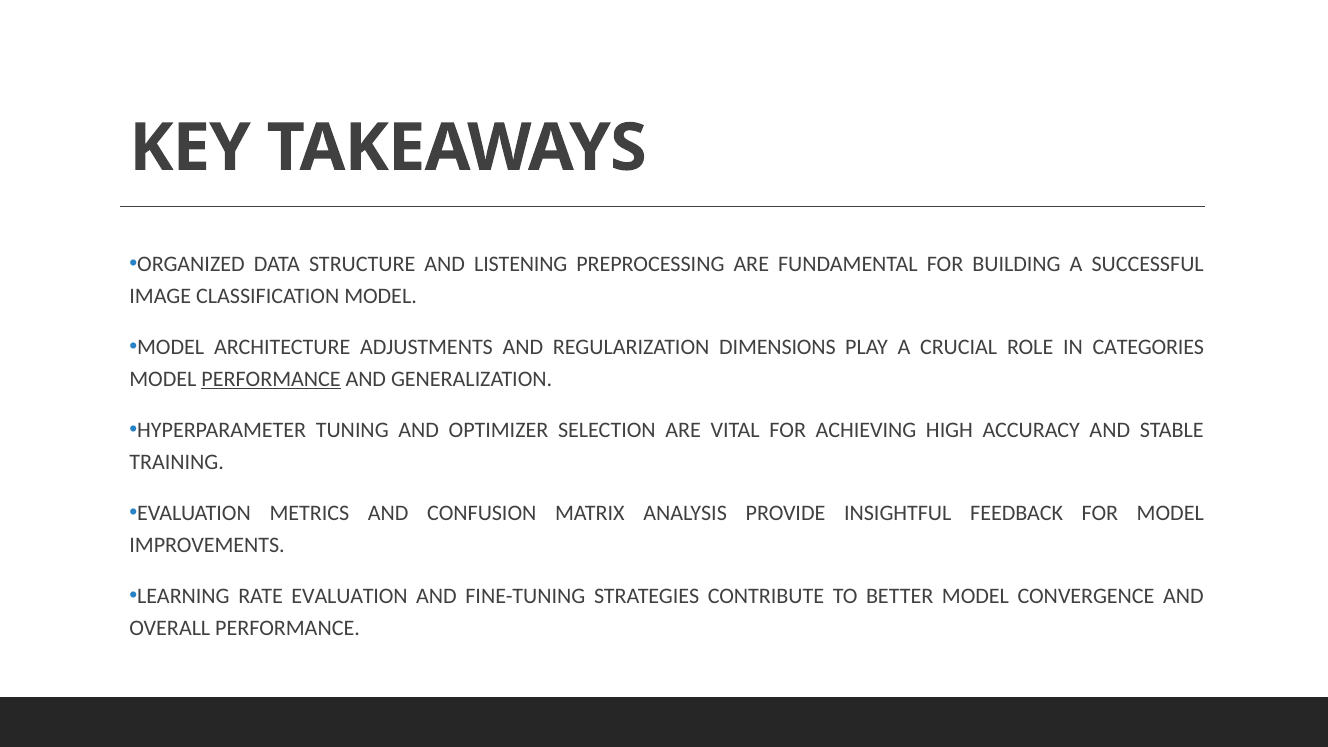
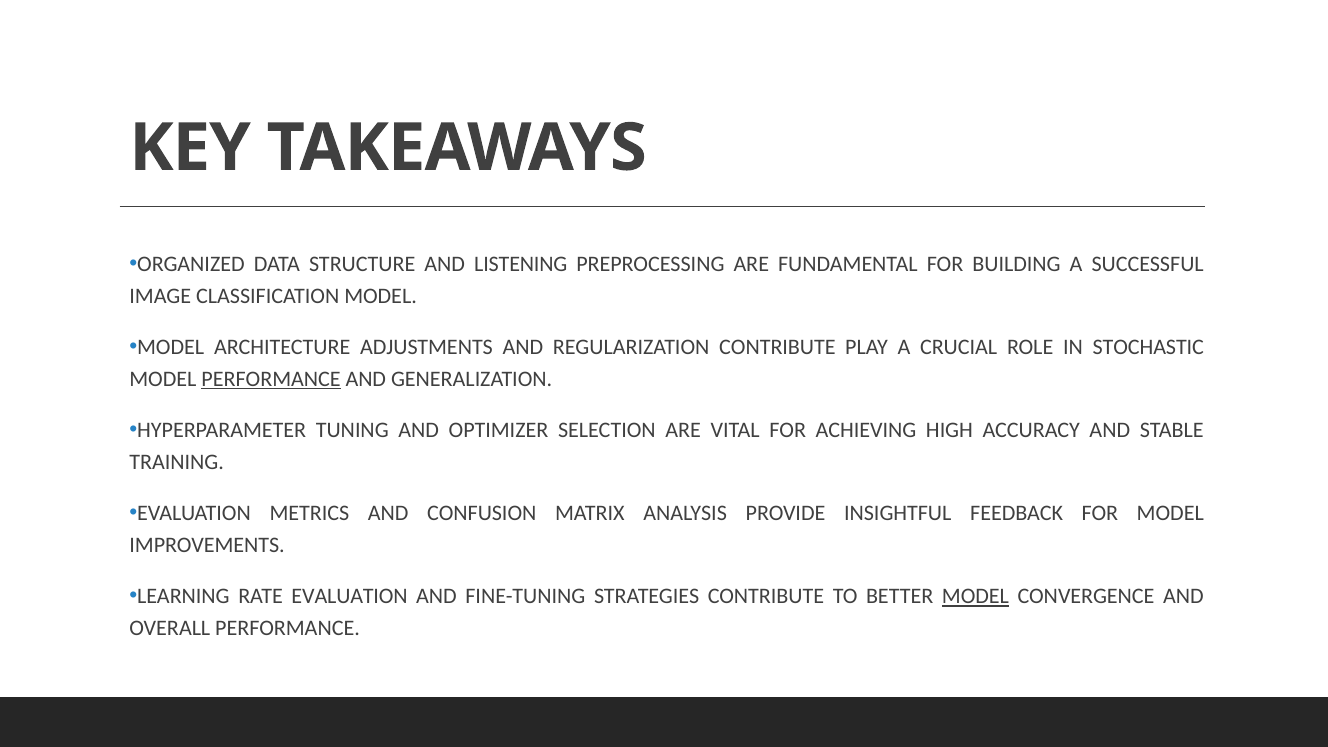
REGULARIZATION DIMENSIONS: DIMENSIONS -> CONTRIBUTE
CATEGORIES: CATEGORIES -> STOCHASTIC
MODEL at (975, 596) underline: none -> present
